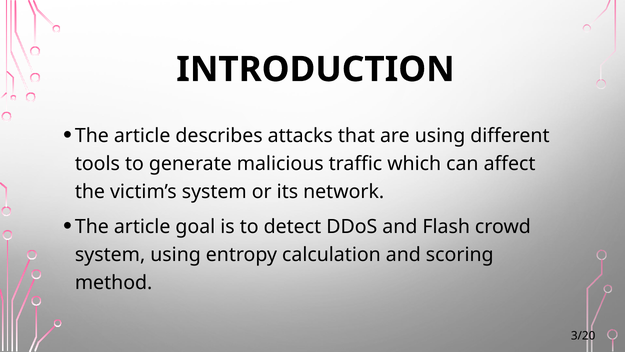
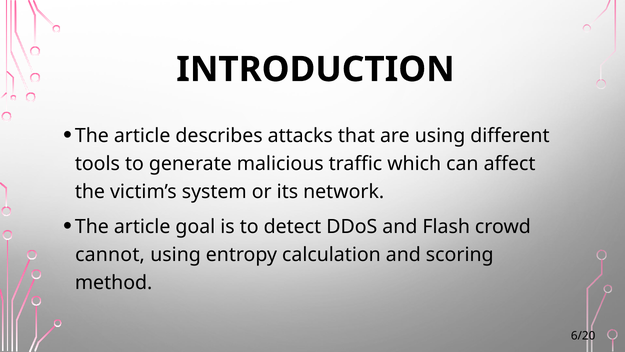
system at (110, 254): system -> cannot
3/20: 3/20 -> 6/20
